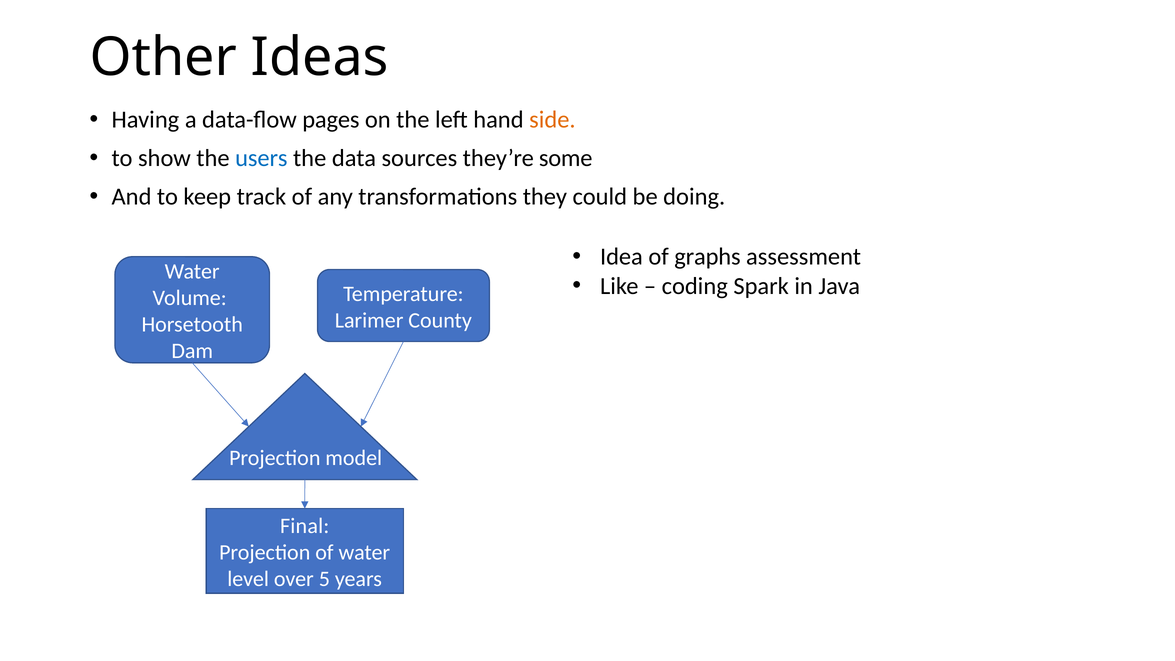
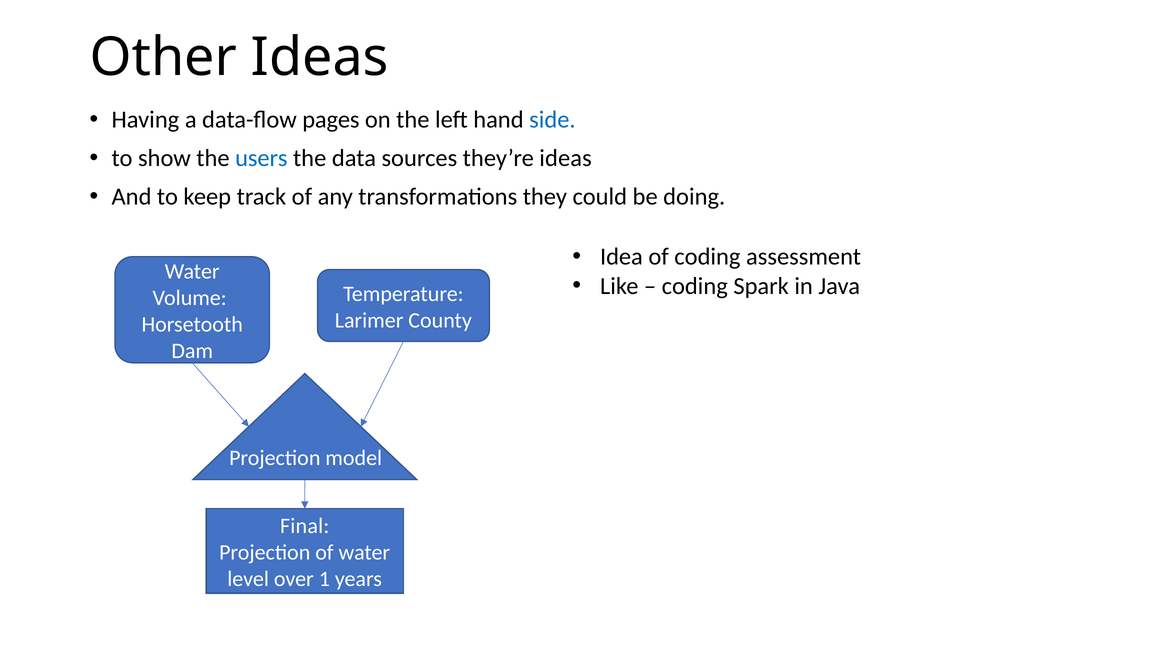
side colour: orange -> blue
they’re some: some -> ideas
of graphs: graphs -> coding
5: 5 -> 1
